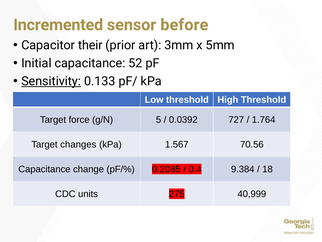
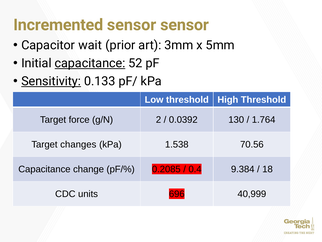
sensor before: before -> sensor
their: their -> wait
capacitance at (90, 63) underline: none -> present
5: 5 -> 2
727: 727 -> 130
1.567: 1.567 -> 1.538
275: 275 -> 696
